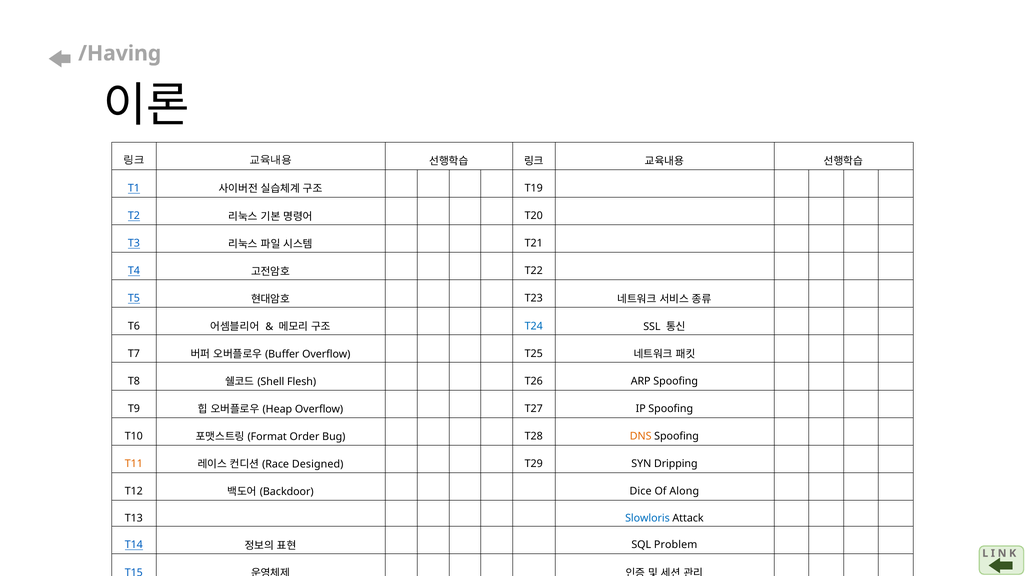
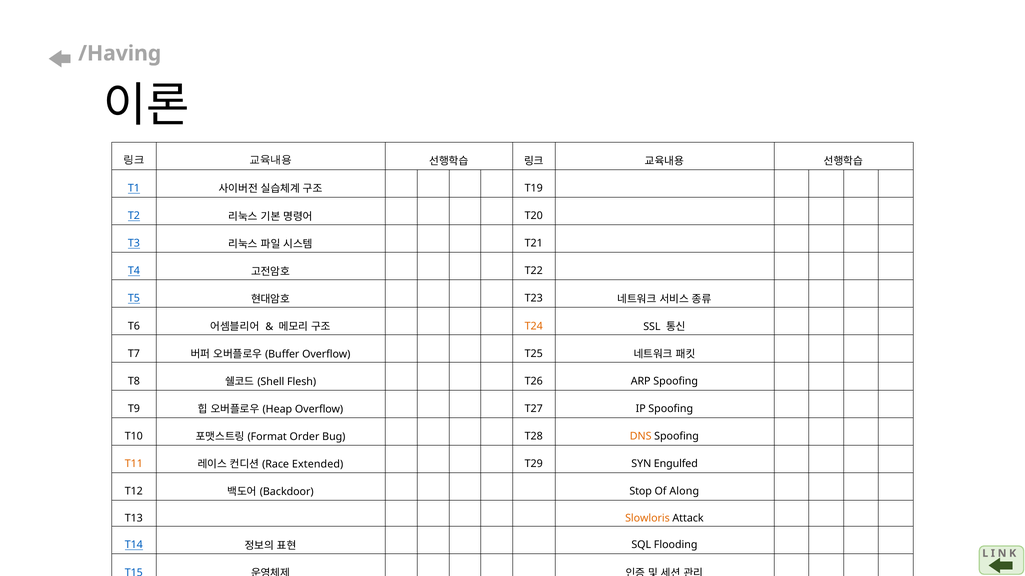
T24 colour: blue -> orange
Designed: Designed -> Extended
Dripping: Dripping -> Engulfed
Dice: Dice -> Stop
Slowloris colour: blue -> orange
Problem: Problem -> Flooding
